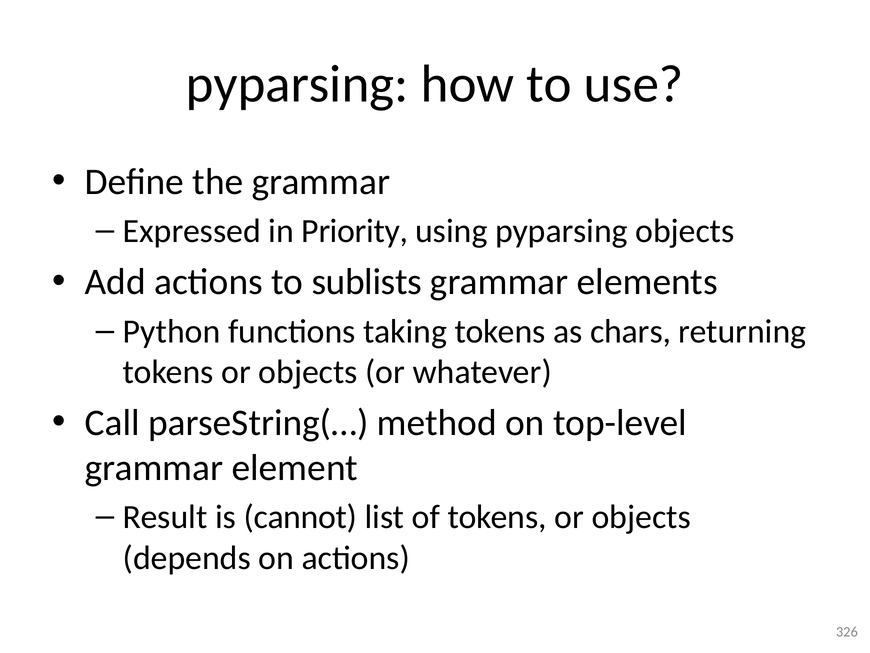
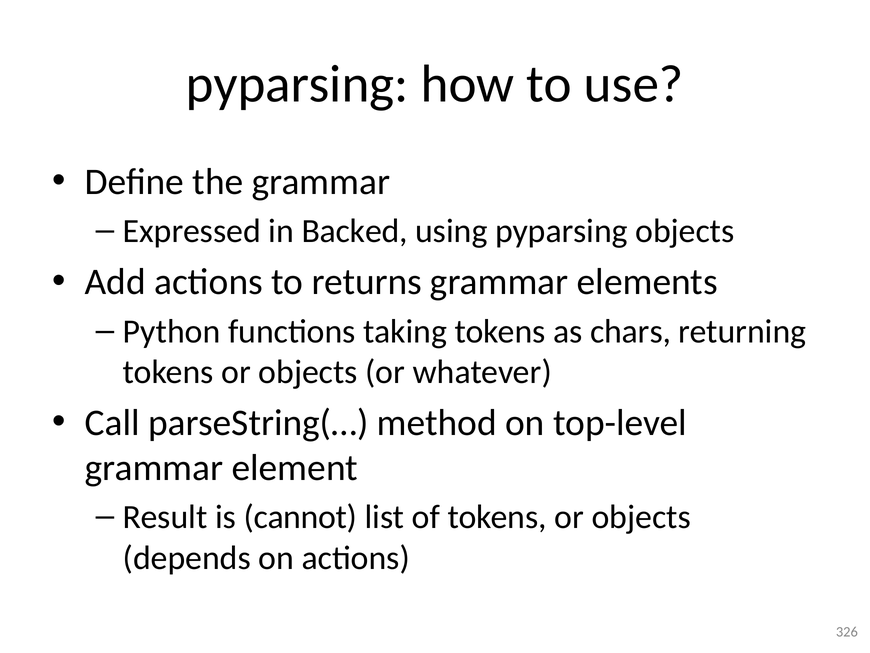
Priority: Priority -> Backed
sublists: sublists -> returns
